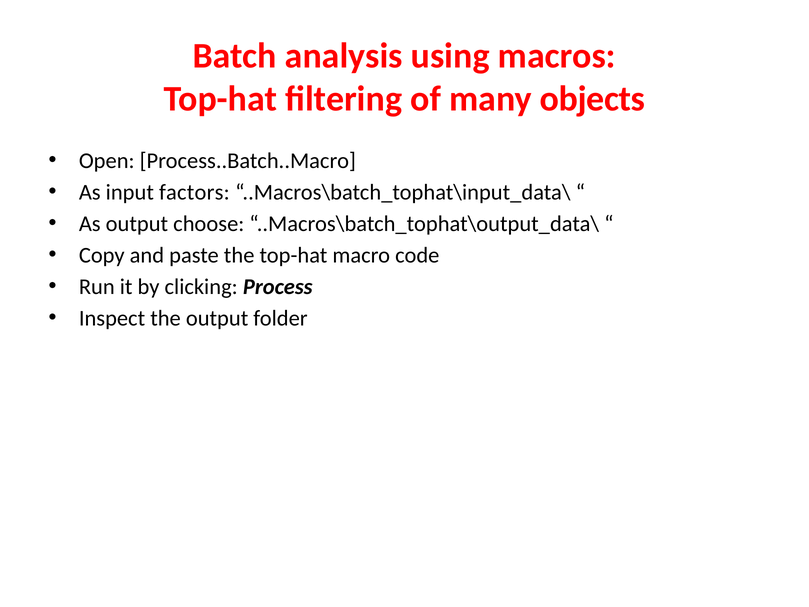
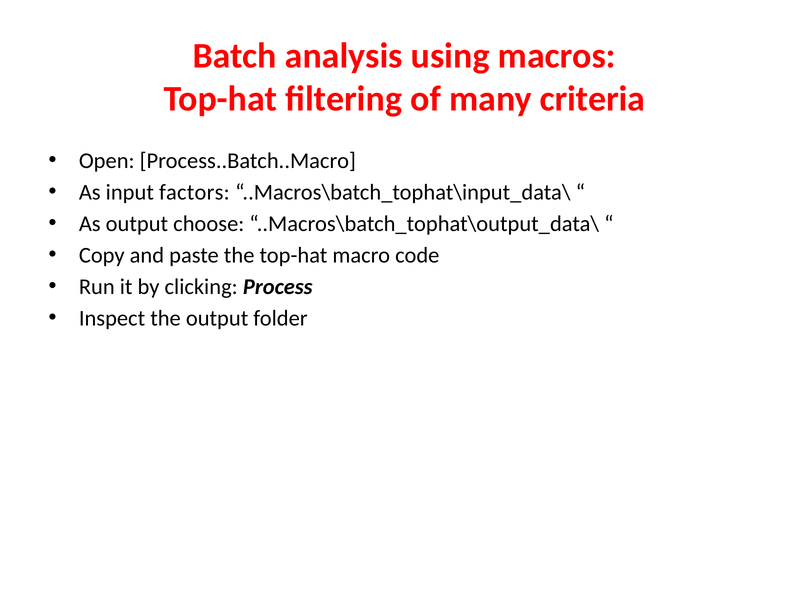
objects: objects -> criteria
